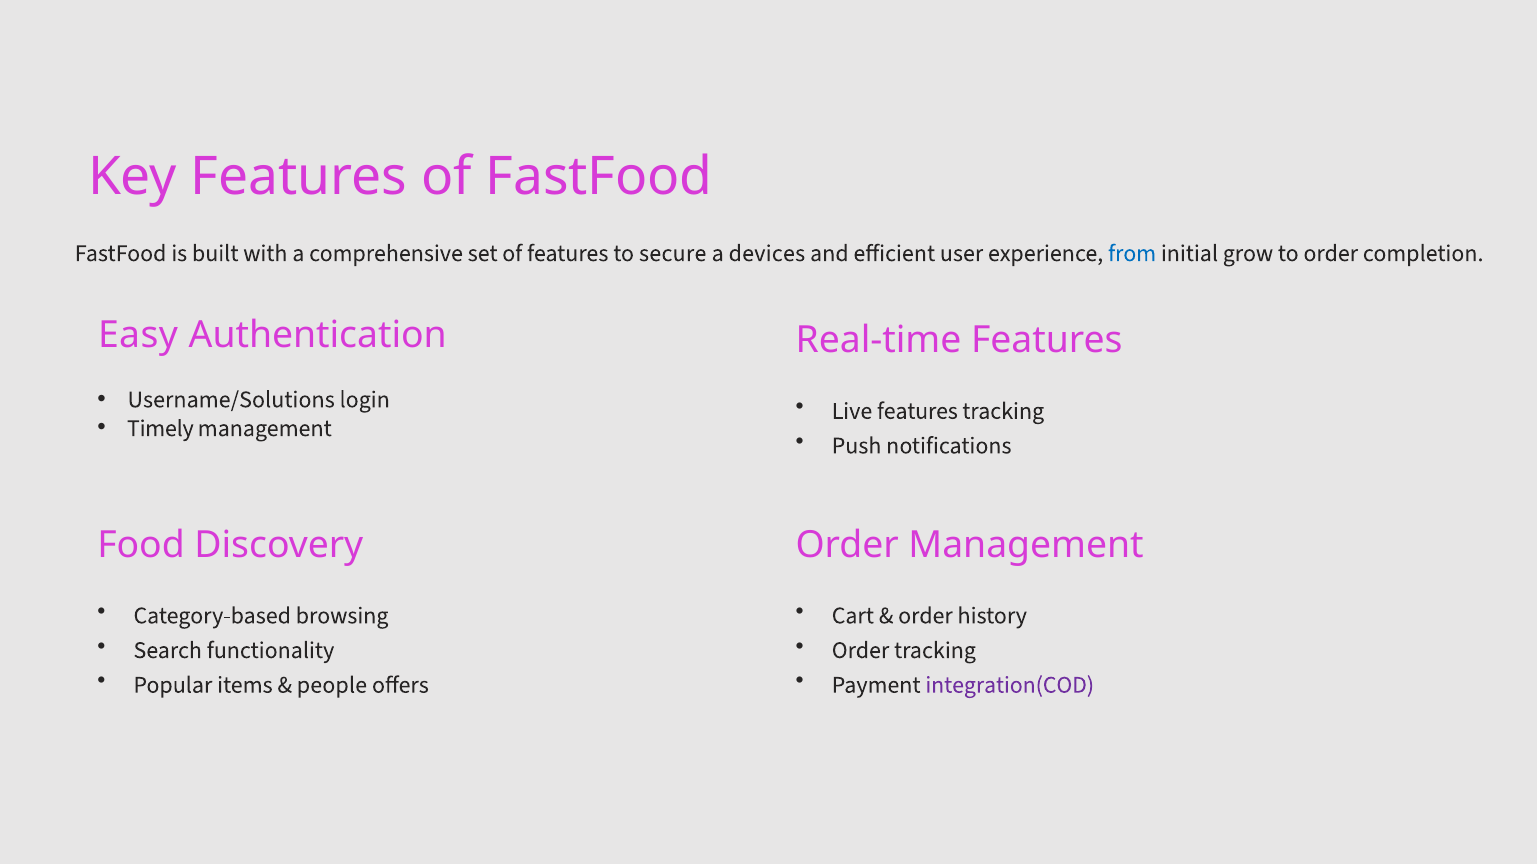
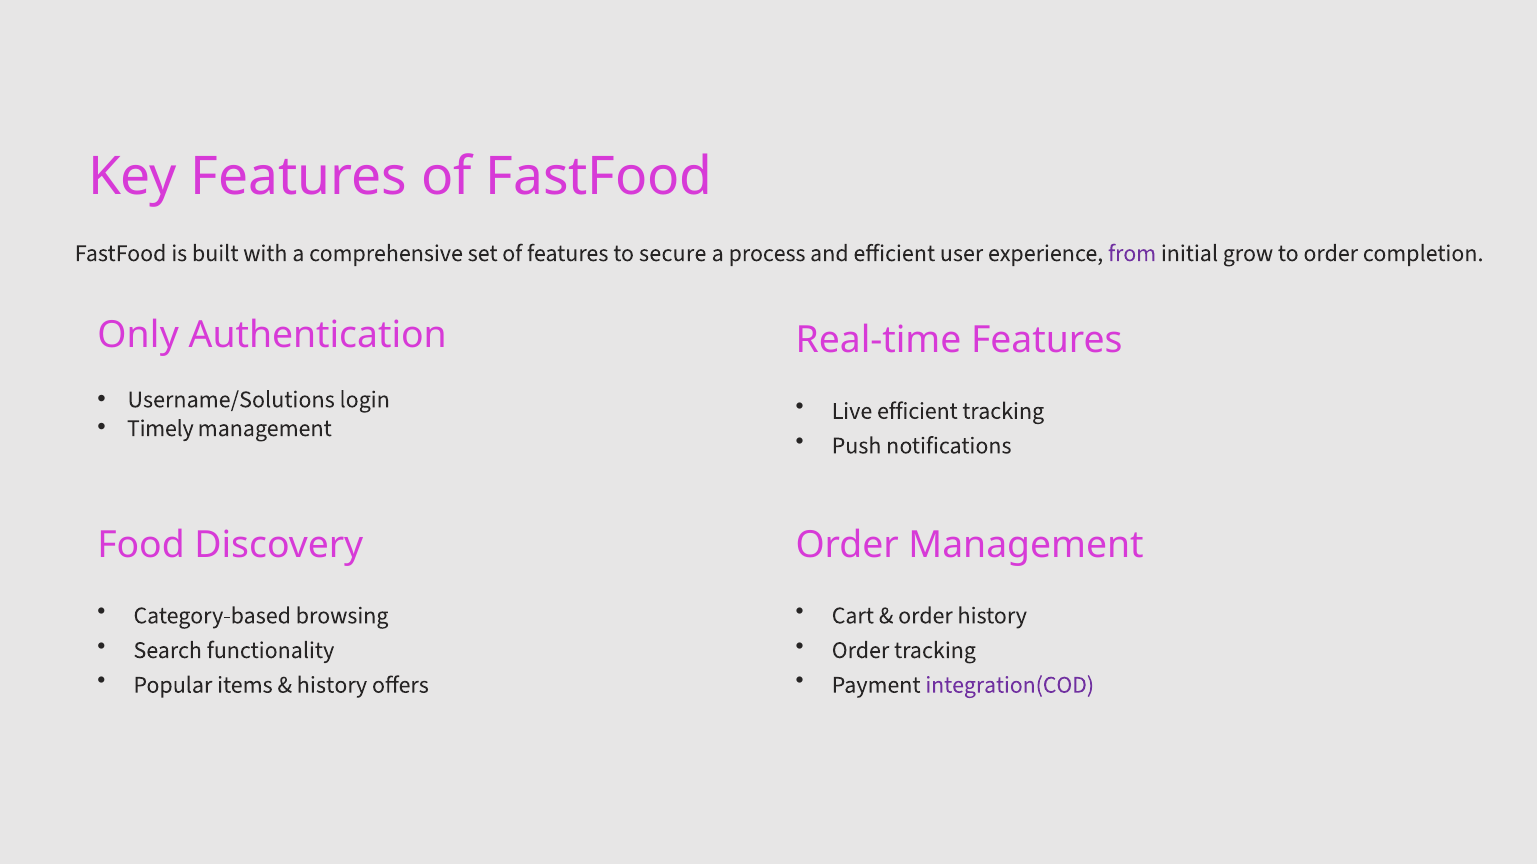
devices: devices -> process
from colour: blue -> purple
Easy: Easy -> Only
Live features: features -> efficient
people at (332, 685): people -> history
